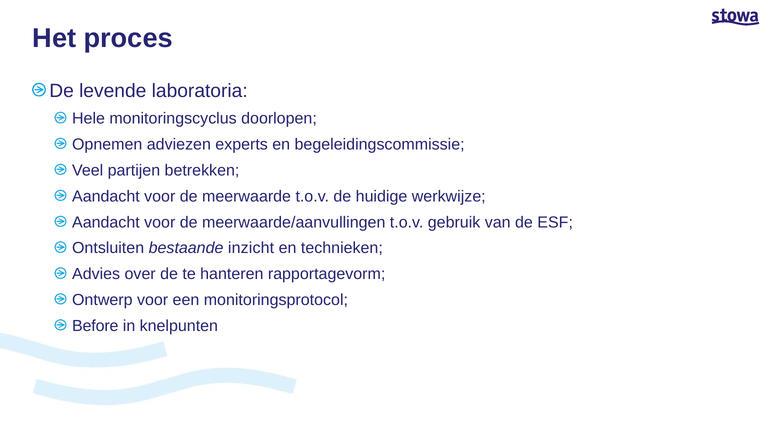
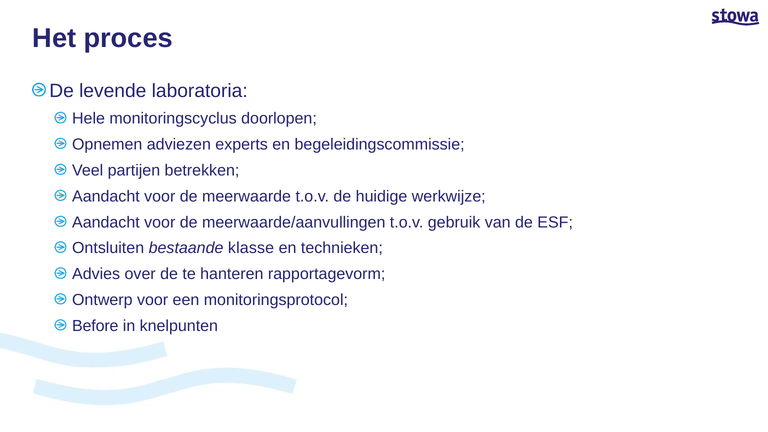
inzicht: inzicht -> klasse
